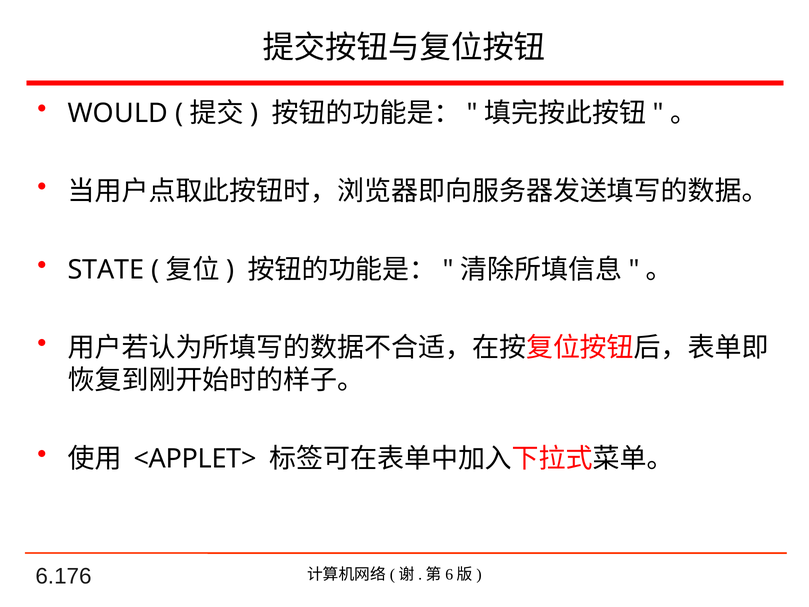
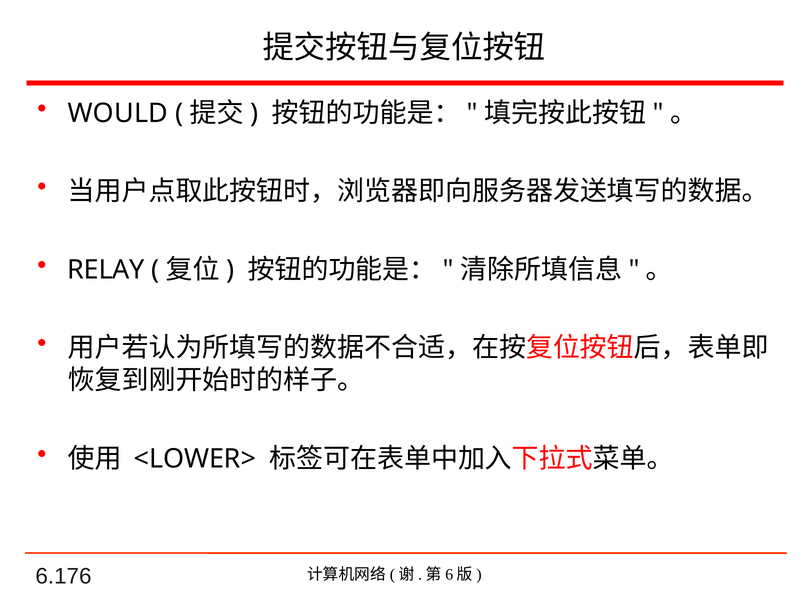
STATE: STATE -> RELAY
<APPLET>: <APPLET> -> <LOWER>
